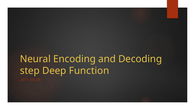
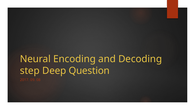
Function: Function -> Question
